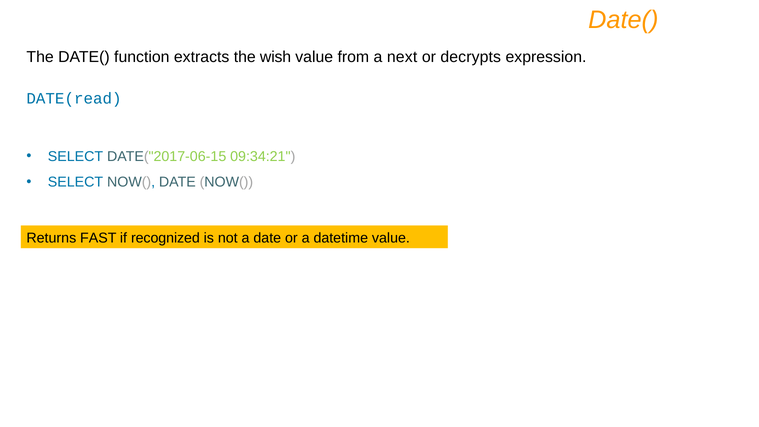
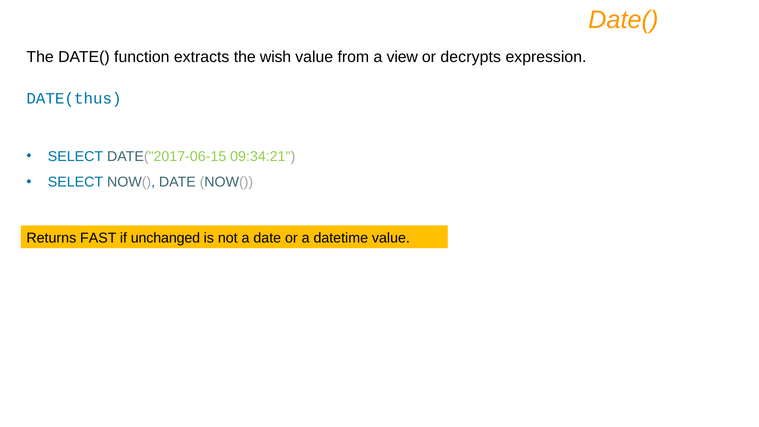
next: next -> view
DATE(read: DATE(read -> DATE(thus
recognized: recognized -> unchanged
